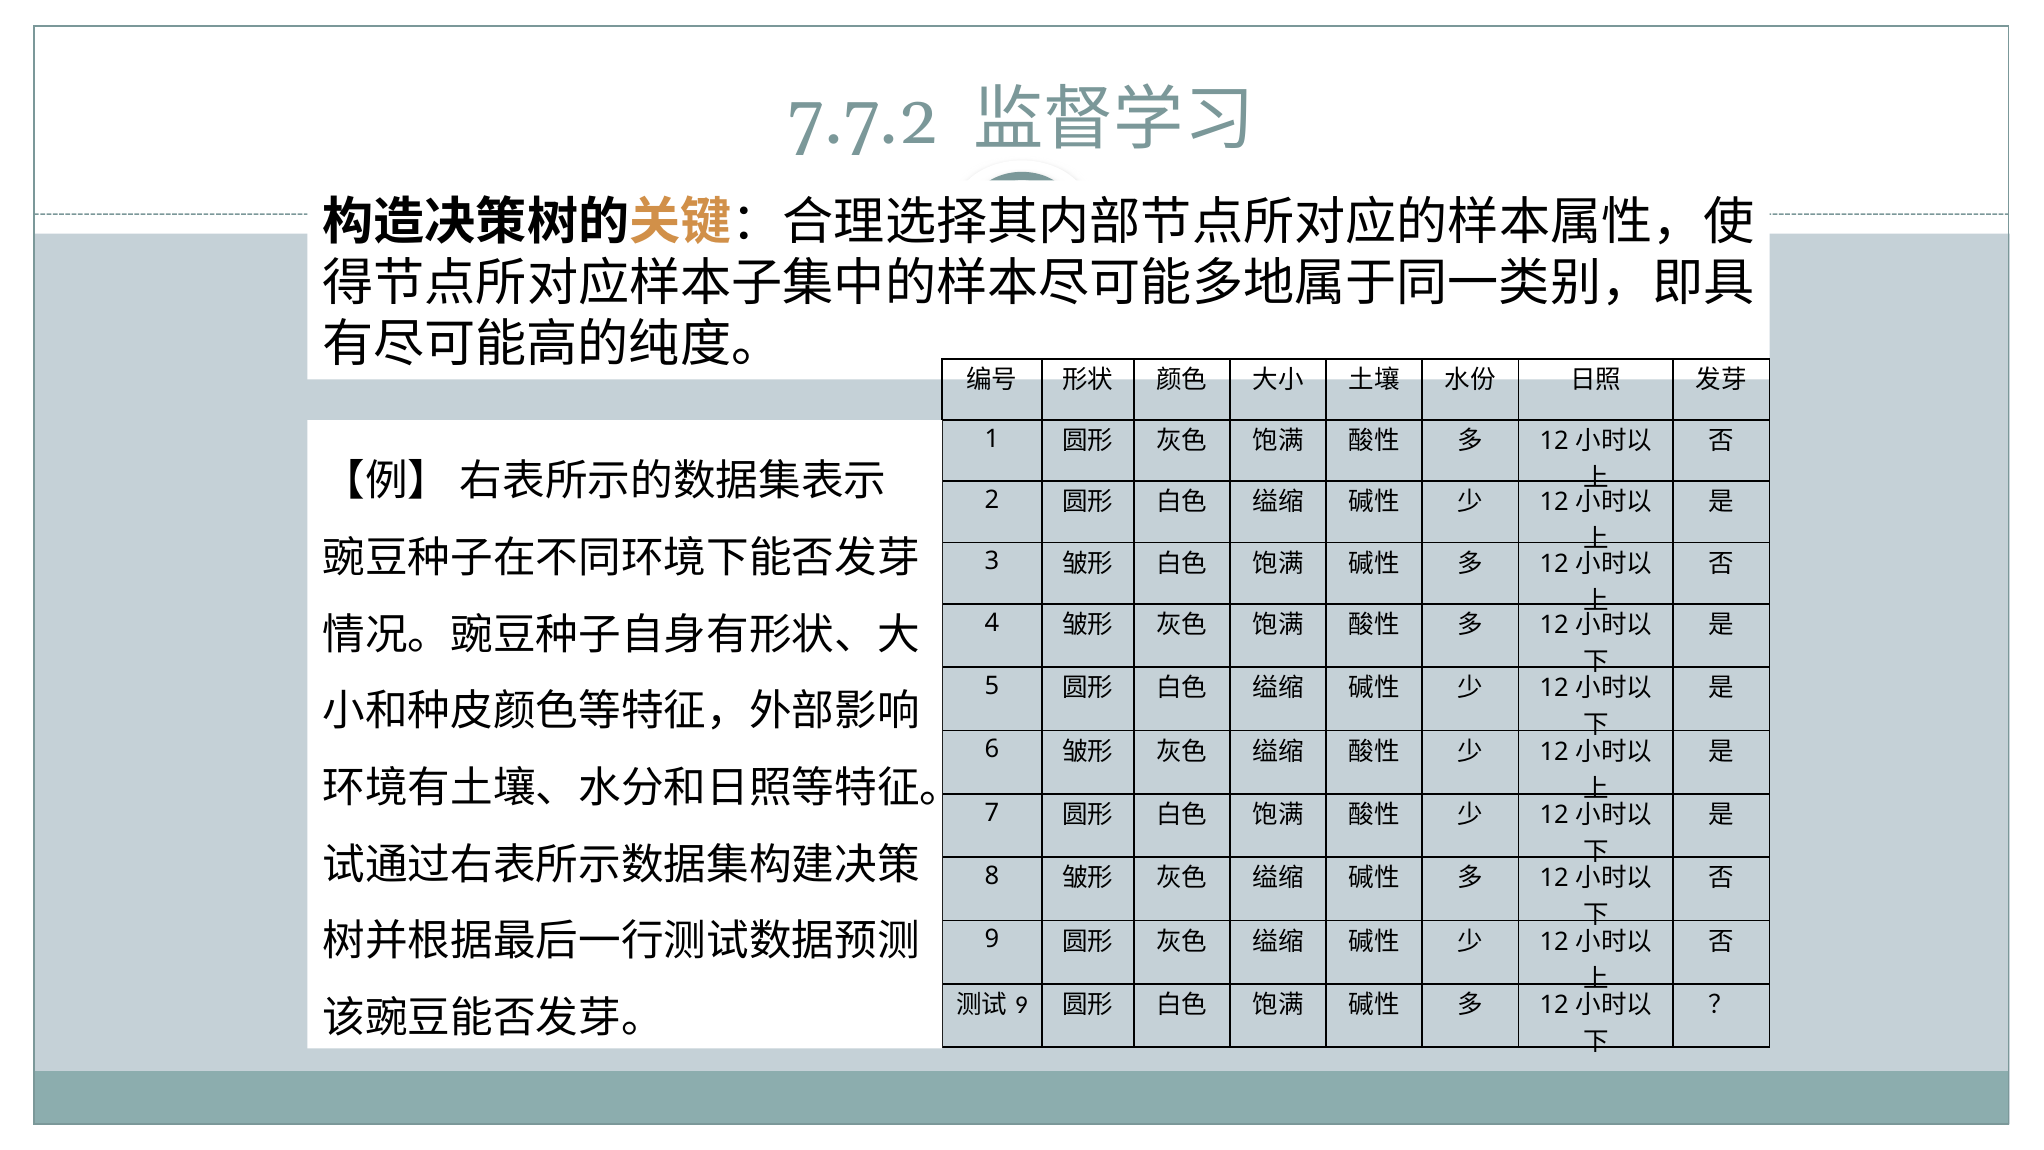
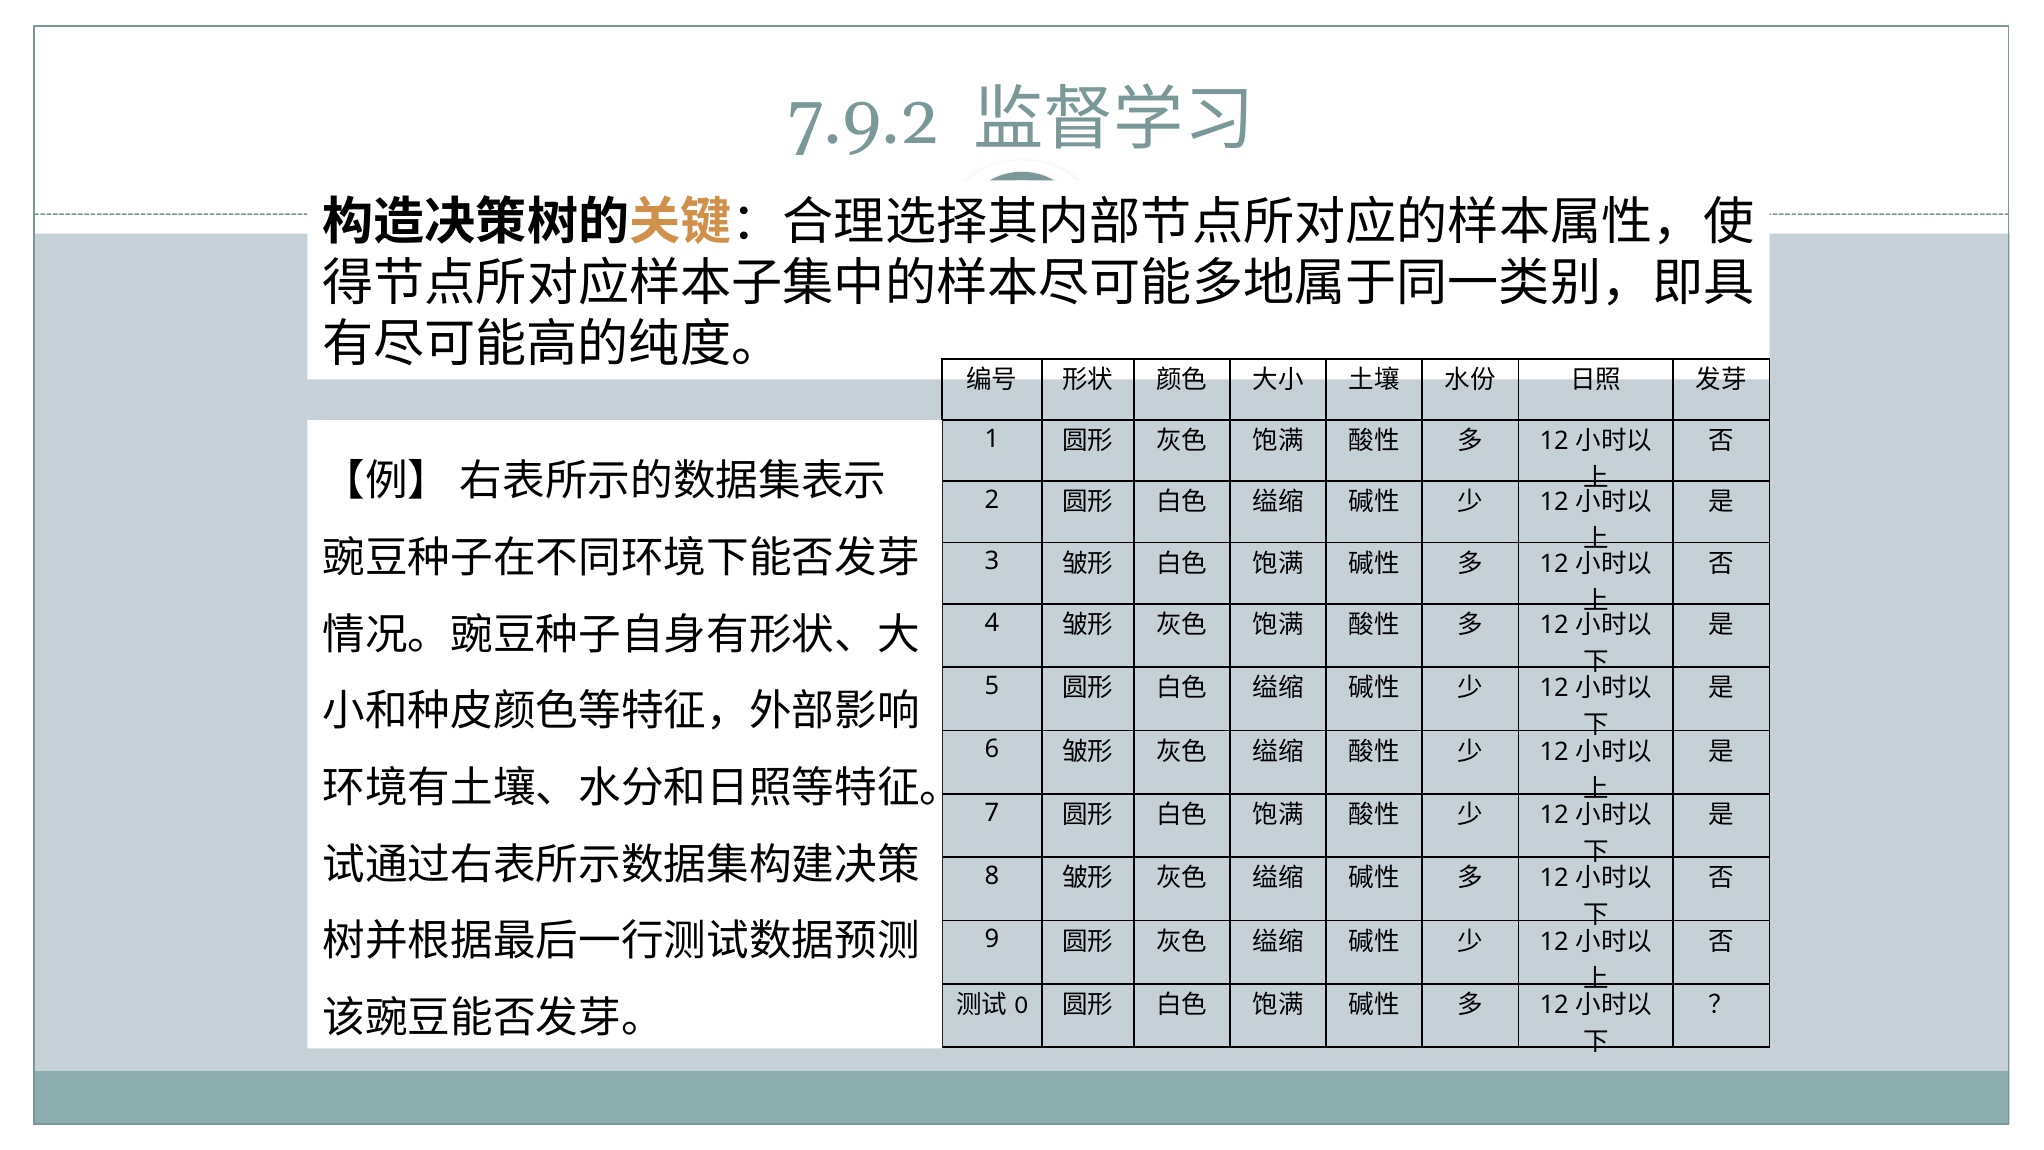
7.7.2: 7.7.2 -> 7.9.2
9 at (1021, 1005): 9 -> 0
